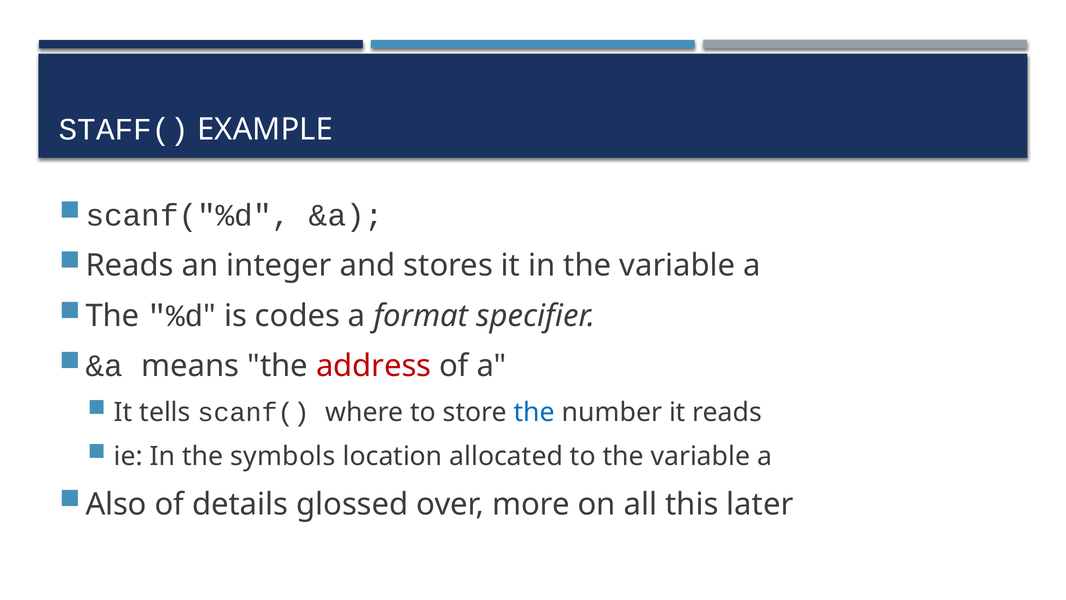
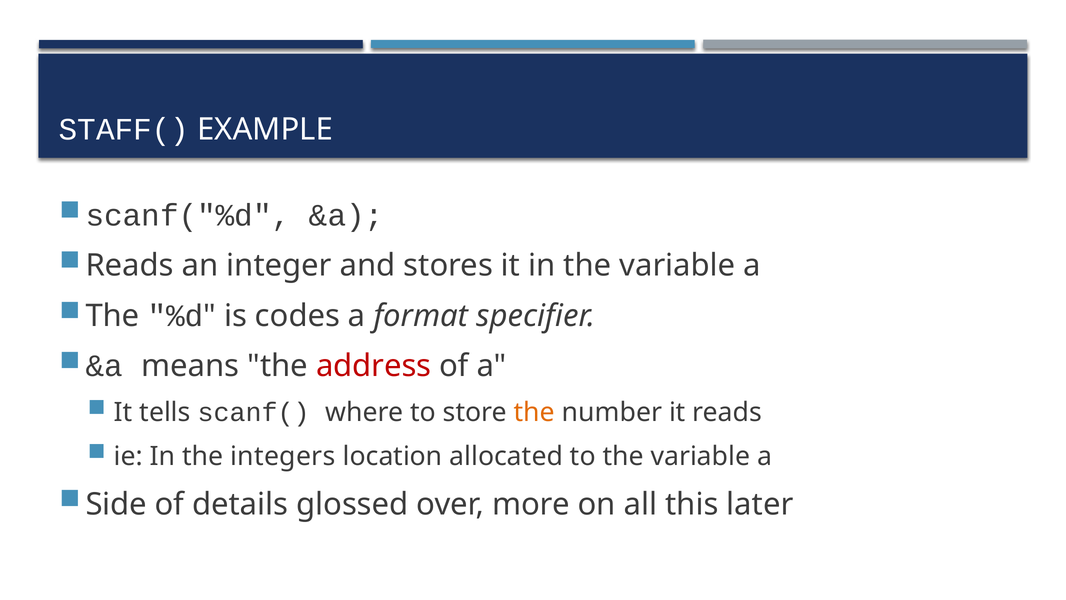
the at (534, 412) colour: blue -> orange
symbols: symbols -> integers
Also: Also -> Side
